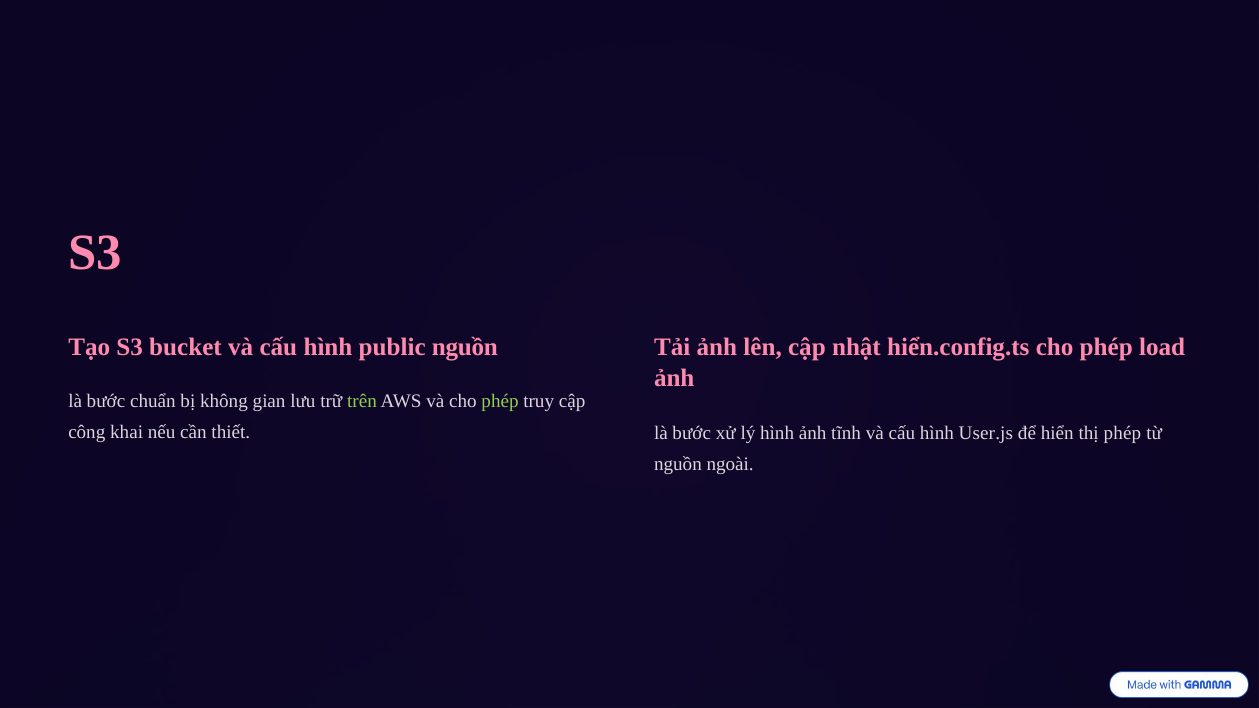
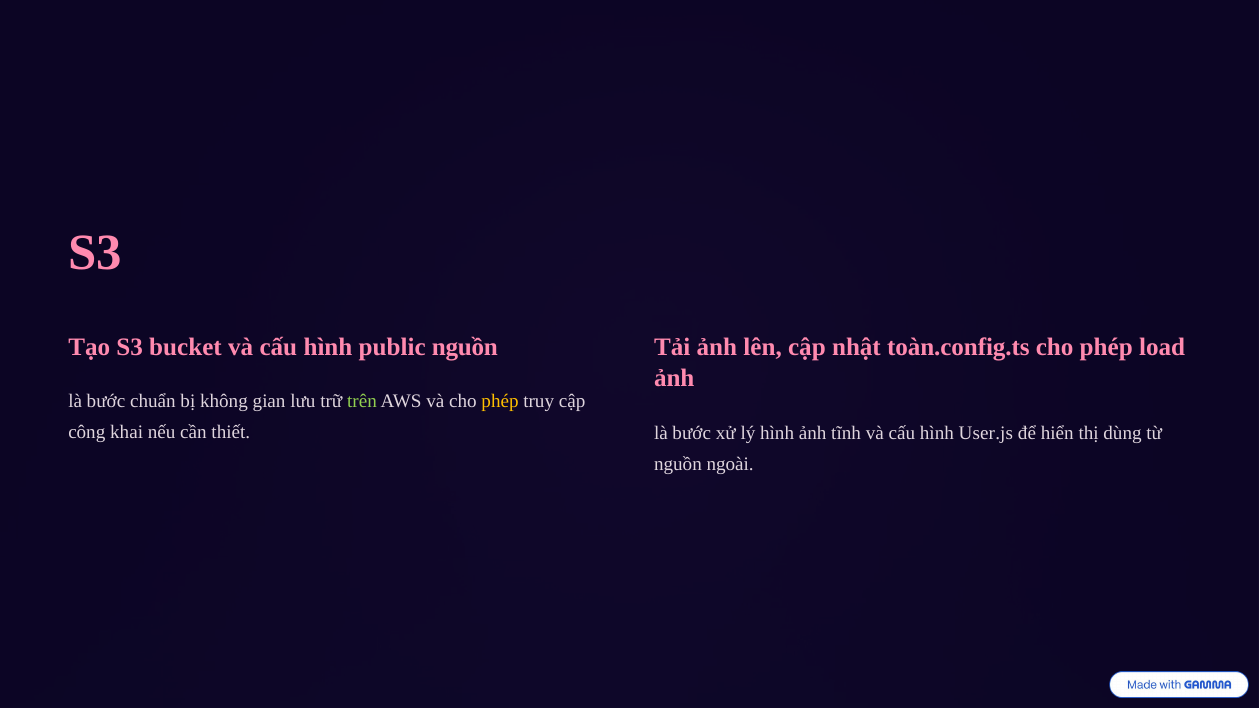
hiển.config.ts: hiển.config.ts -> toàn.config.ts
phép at (500, 401) colour: light green -> yellow
thị phép: phép -> dùng
